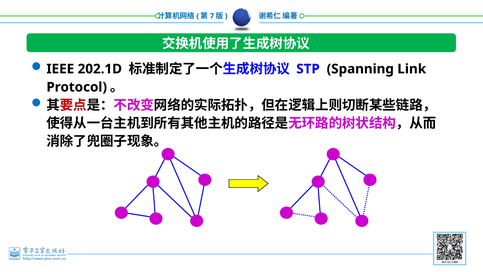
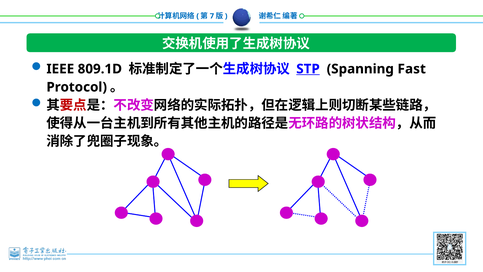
202.1D: 202.1D -> 809.1D
STP underline: none -> present
Link: Link -> Fast
